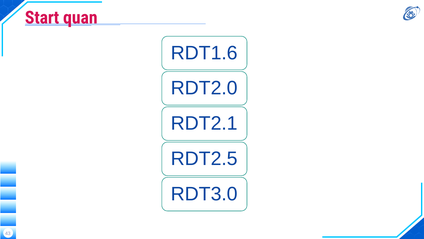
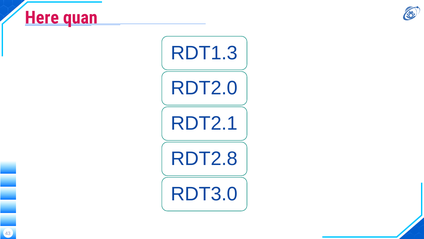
Start: Start -> Here
RDT1.6: RDT1.6 -> RDT1.3
RDT2.5: RDT2.5 -> RDT2.8
